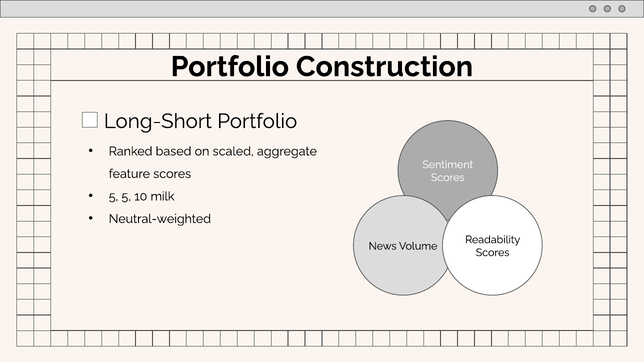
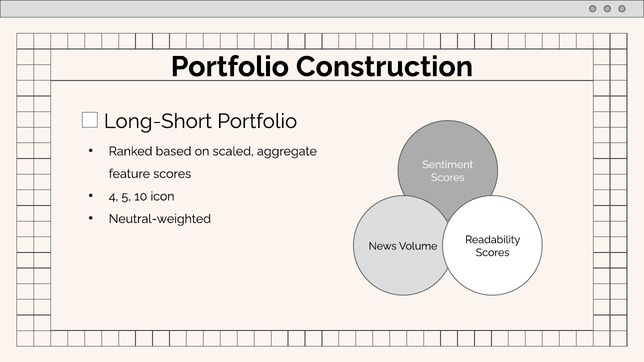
5 at (114, 196): 5 -> 4
milk: milk -> icon
